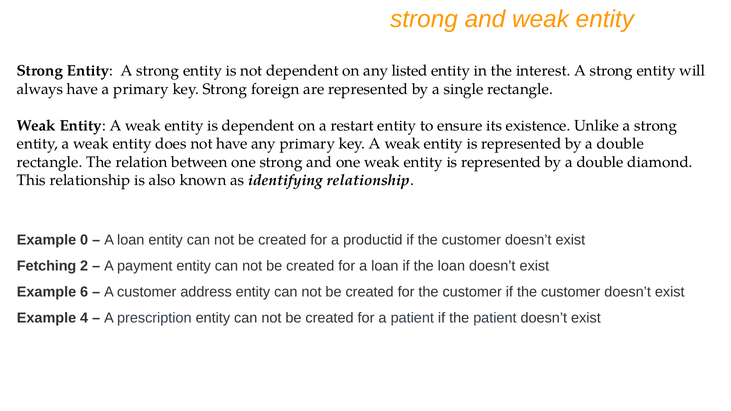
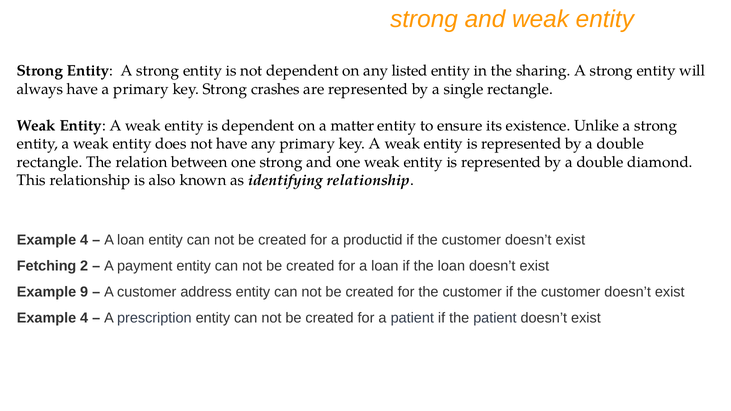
interest: interest -> sharing
foreign: foreign -> crashes
restart: restart -> matter
0 at (84, 240): 0 -> 4
6: 6 -> 9
